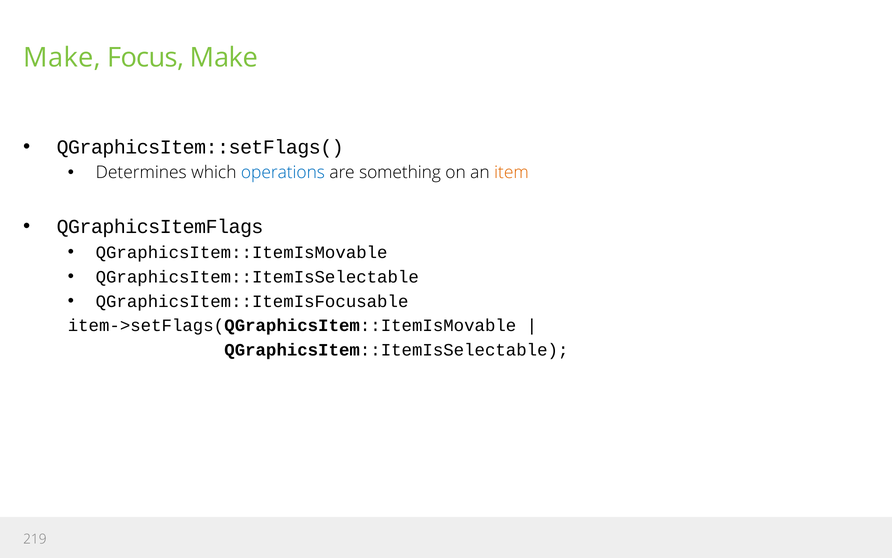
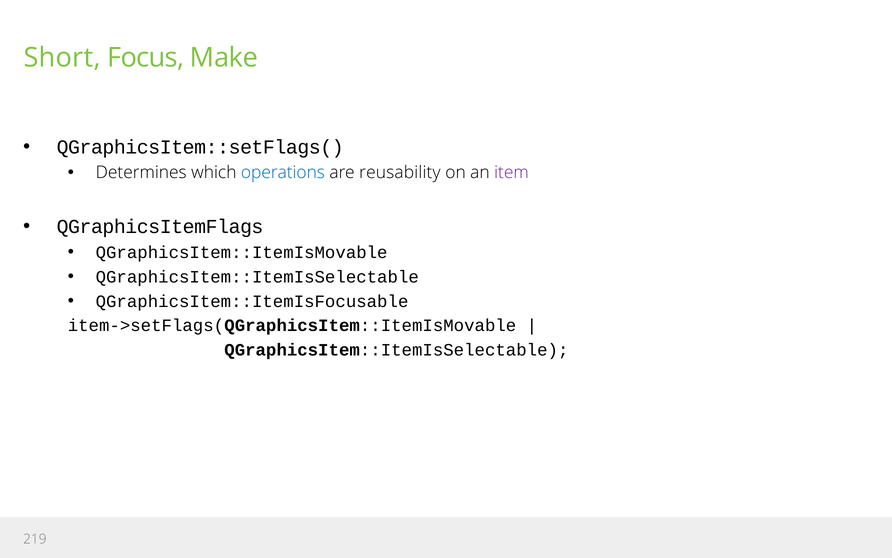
Make at (62, 58): Make -> Short
something: something -> reusability
item colour: orange -> purple
